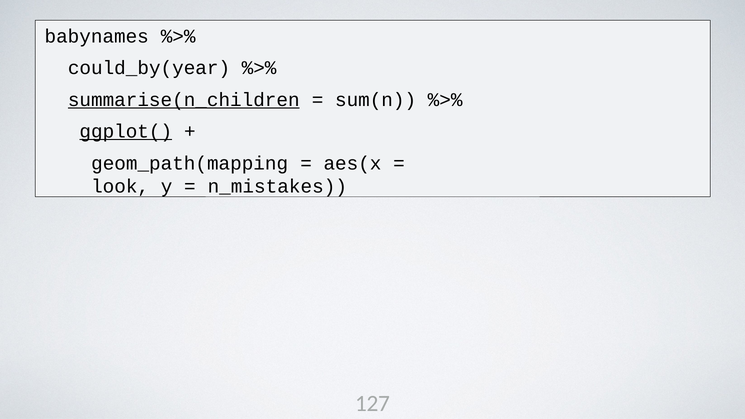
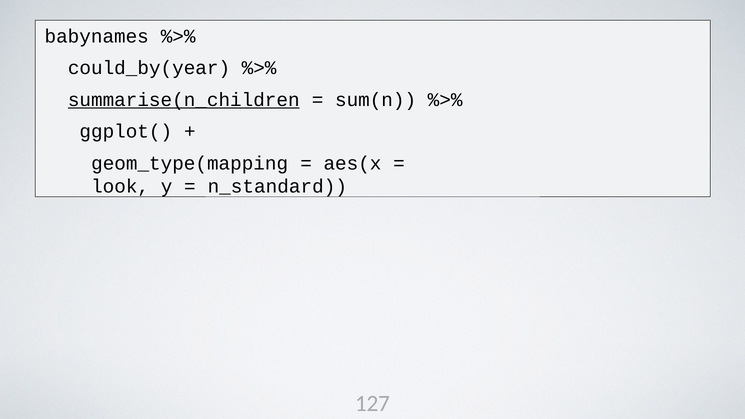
ggplot( underline: present -> none
geom_path(mapping: geom_path(mapping -> geom_type(mapping
n_mistakes: n_mistakes -> n_standard
